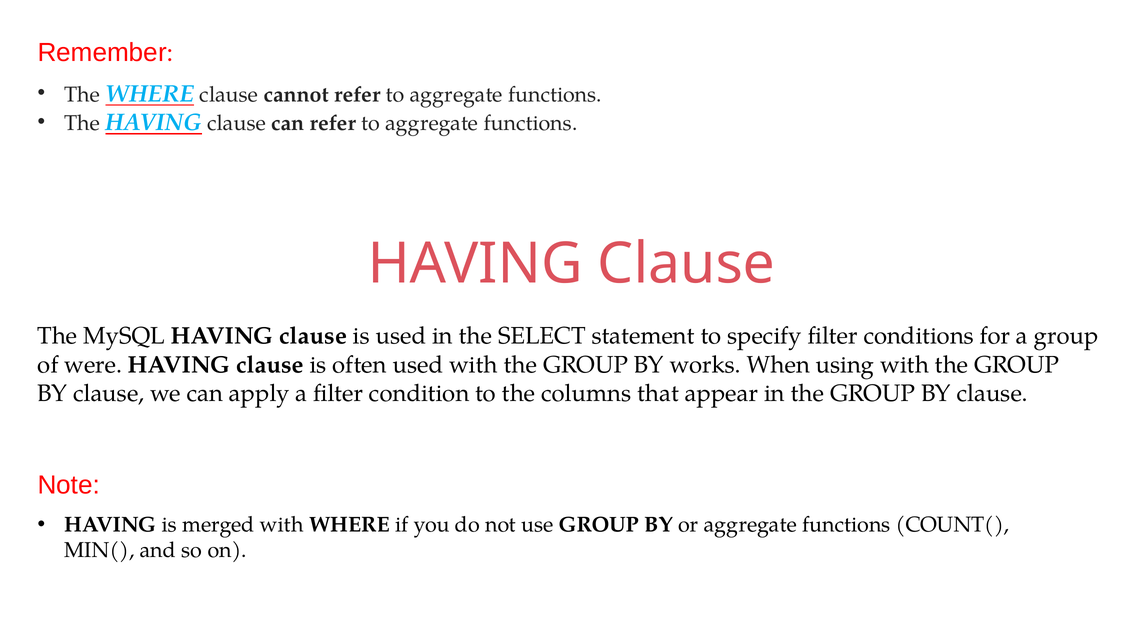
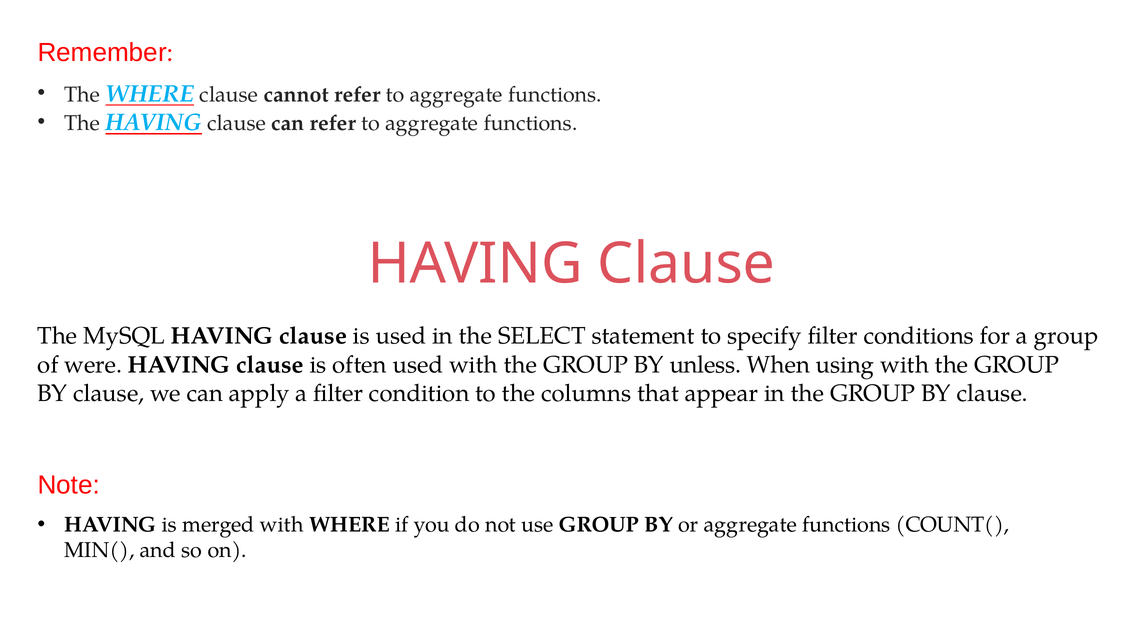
works: works -> unless
